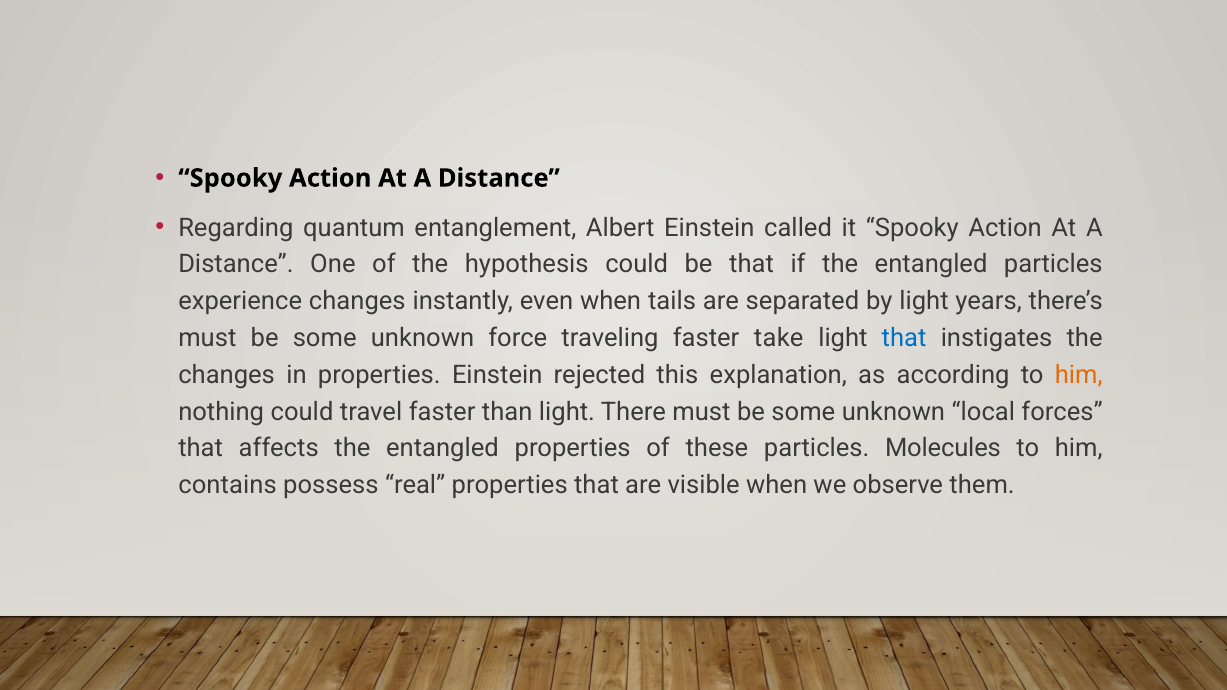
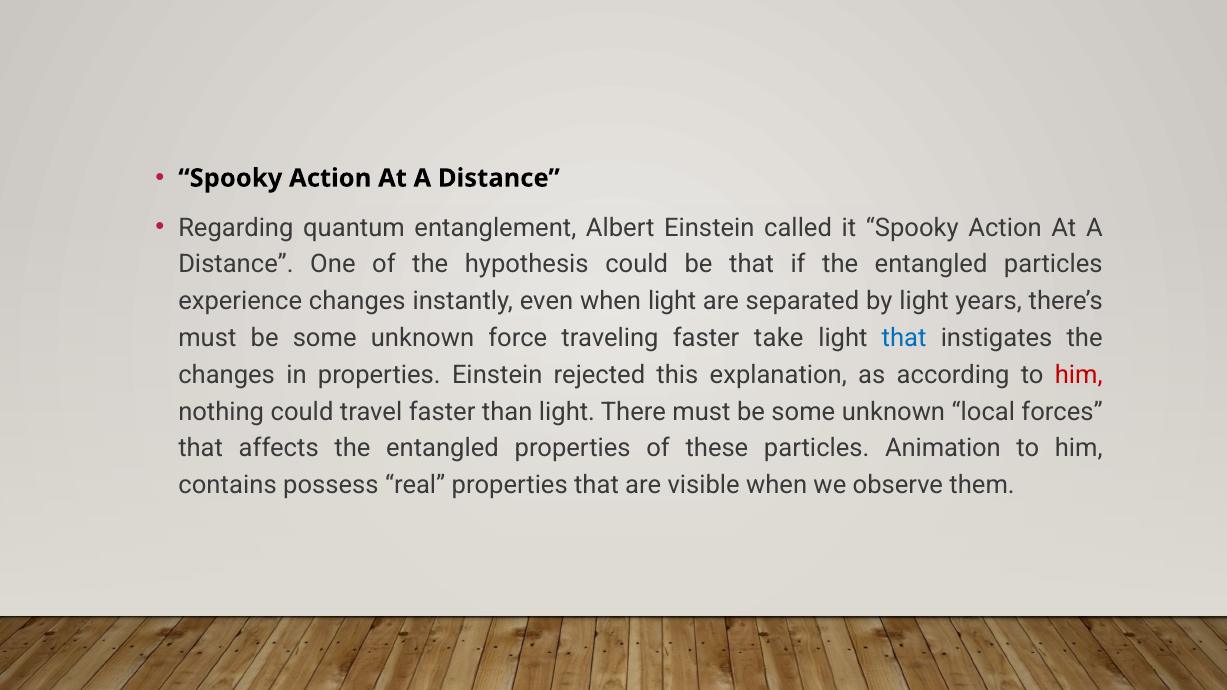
when tails: tails -> light
him at (1079, 375) colour: orange -> red
Molecules: Molecules -> Animation
